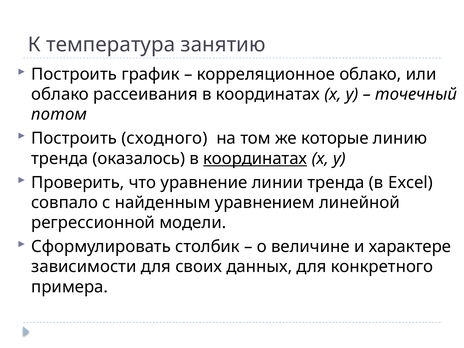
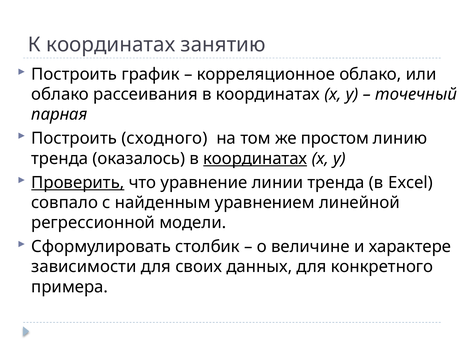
К температура: температура -> координатах
потом: потом -> парная
которые: которые -> простом
Проверить underline: none -> present
